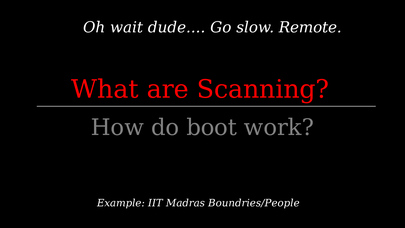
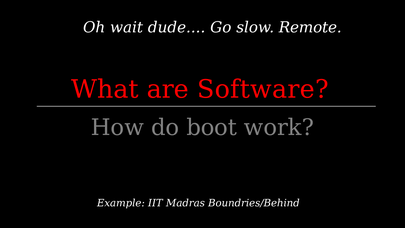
Scanning: Scanning -> Software
Boundries/People: Boundries/People -> Boundries/Behind
